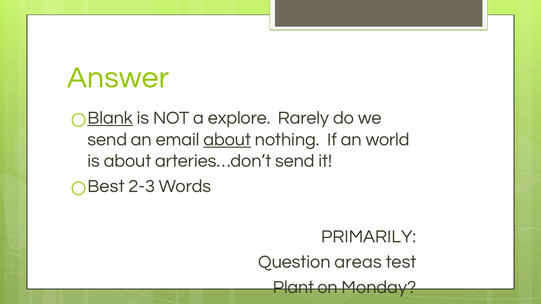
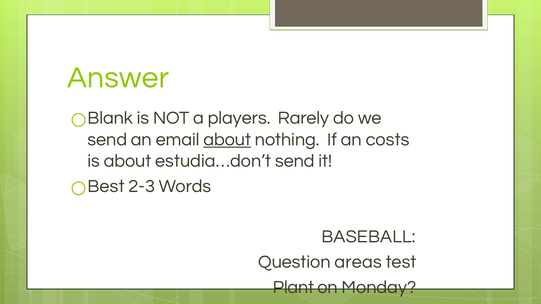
Blank underline: present -> none
explore: explore -> players
world: world -> costs
arteries…don’t: arteries…don’t -> estudia…don’t
PRIMARILY: PRIMARILY -> BASEBALL
